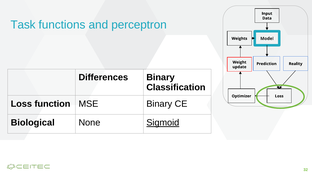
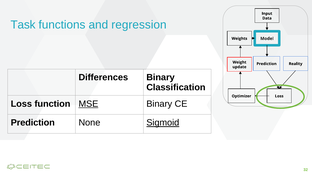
perceptron: perceptron -> regression
MSE underline: none -> present
Biological at (33, 123): Biological -> Prediction
